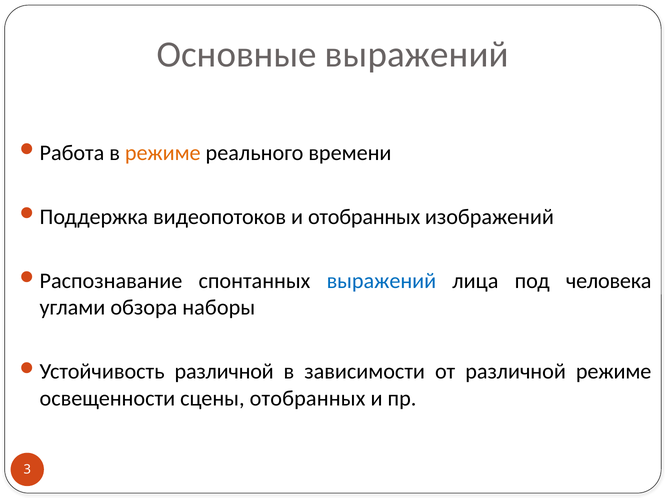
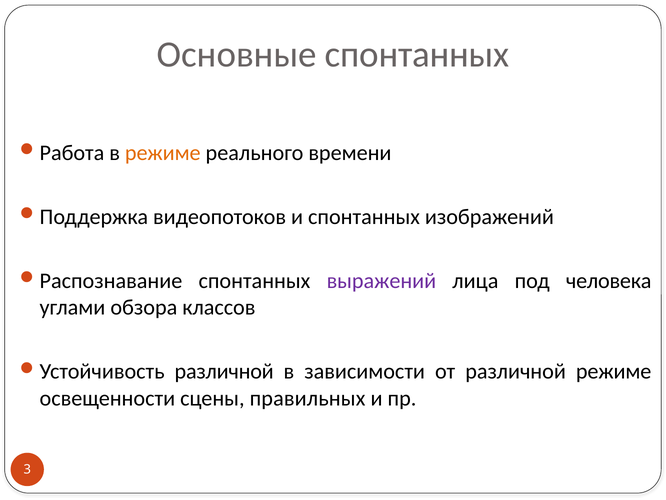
Основные выражений: выражений -> спонтанных
и отобранных: отобранных -> спонтанных
выражений at (381, 281) colour: blue -> purple
наборы: наборы -> классов
сцены отобранных: отобранных -> правильных
